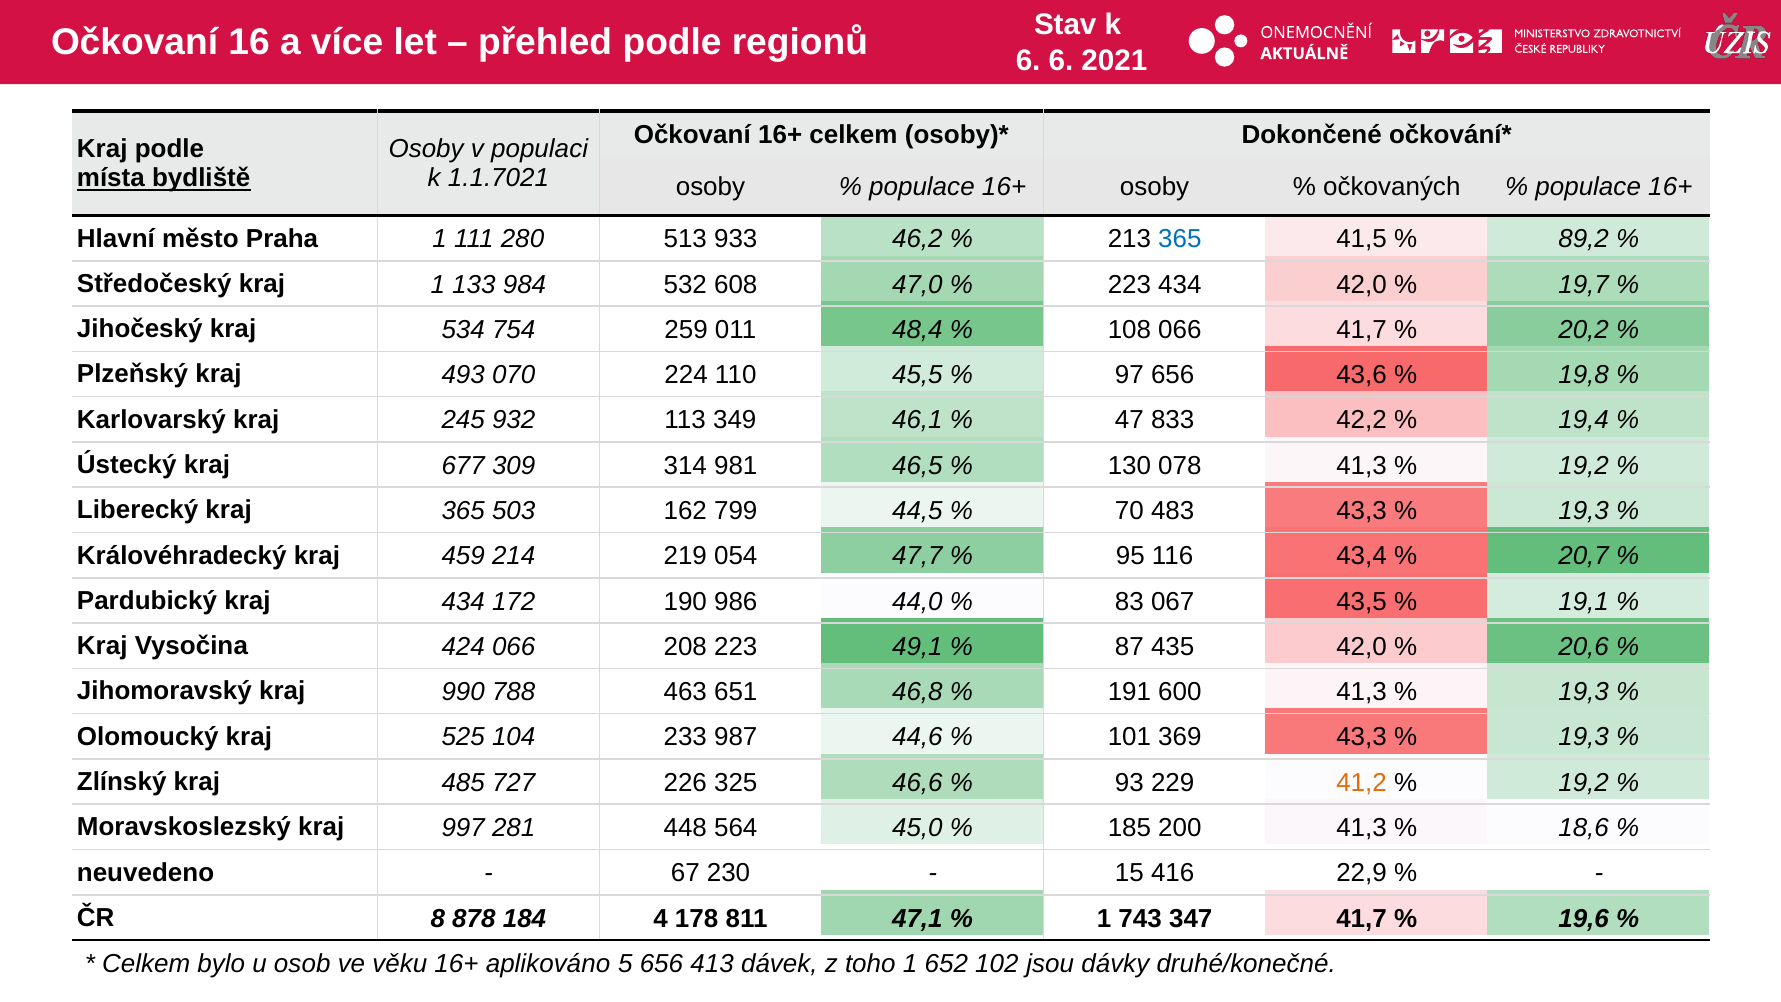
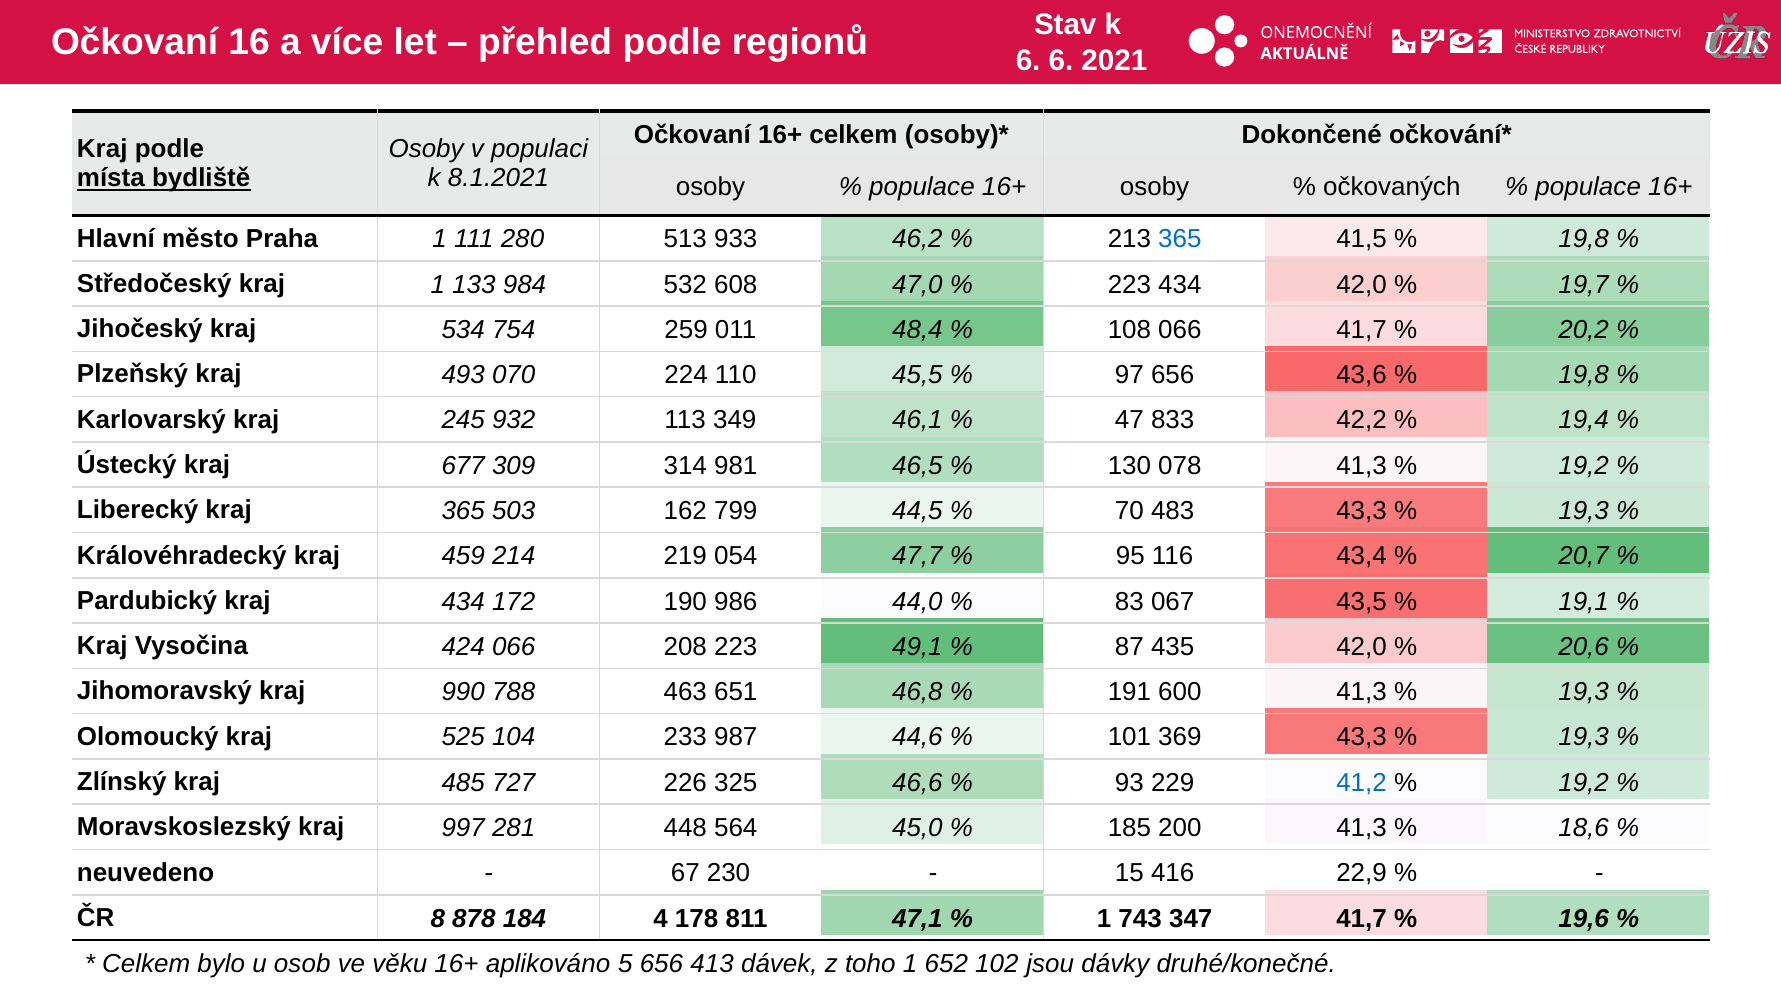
1.1.7021: 1.1.7021 -> 8.1.2021
89,2 at (1584, 239): 89,2 -> 19,8
41,2 colour: orange -> blue
